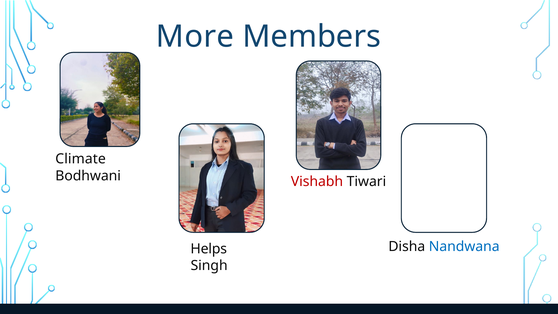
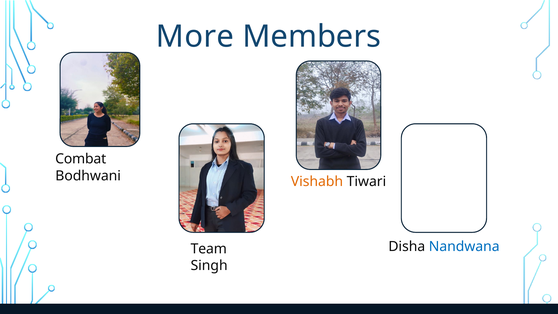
Climate: Climate -> Combat
Vishabh colour: red -> orange
Helps: Helps -> Team
